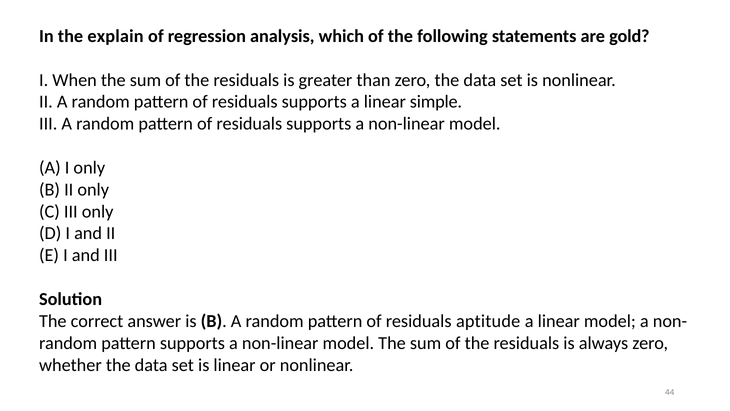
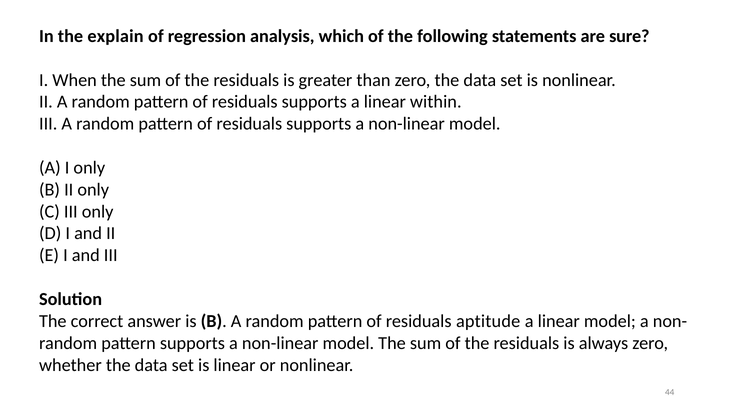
gold: gold -> sure
simple: simple -> within
